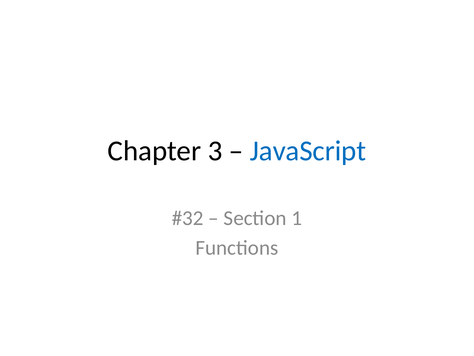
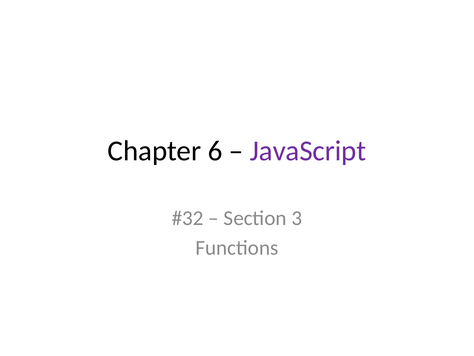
3: 3 -> 6
JavaScript colour: blue -> purple
1: 1 -> 3
